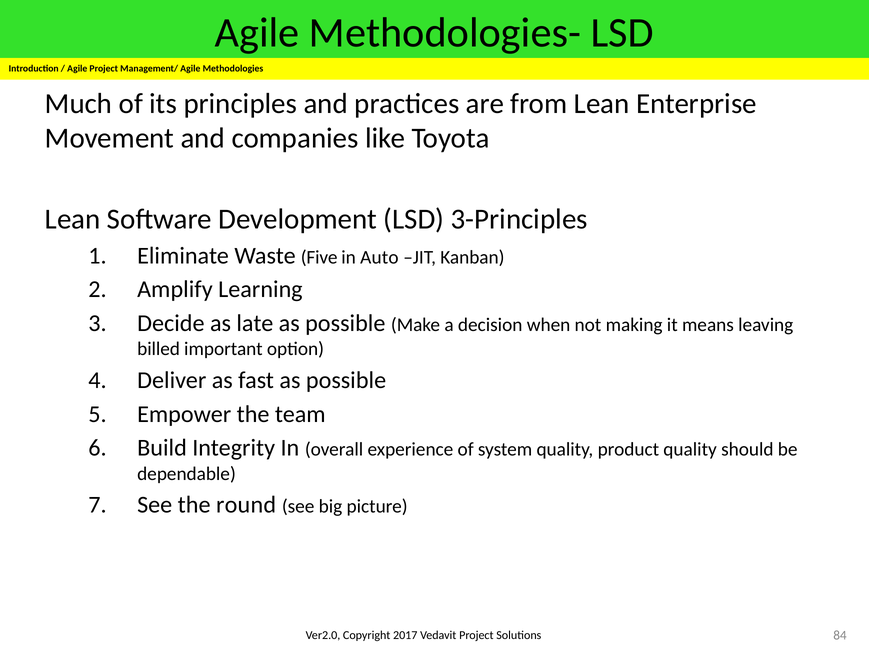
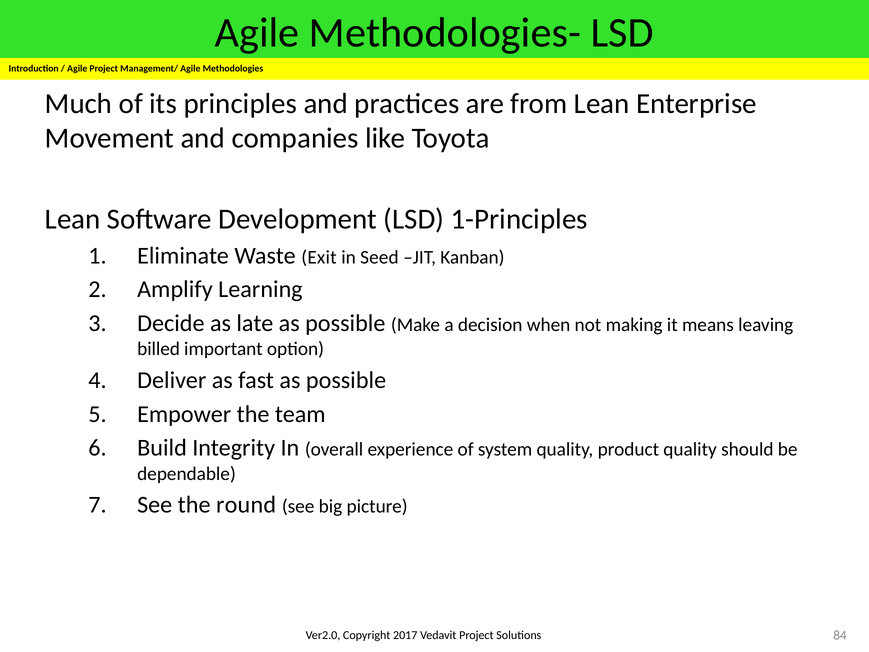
3-Principles: 3-Principles -> 1-Principles
Five: Five -> Exit
Auto: Auto -> Seed
